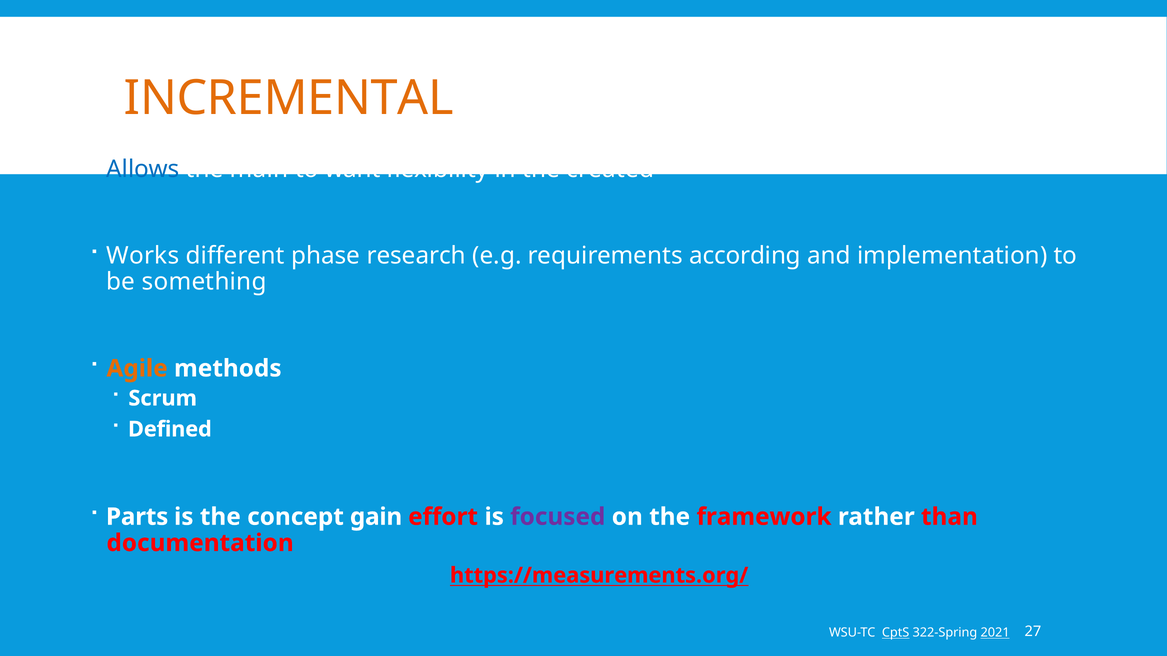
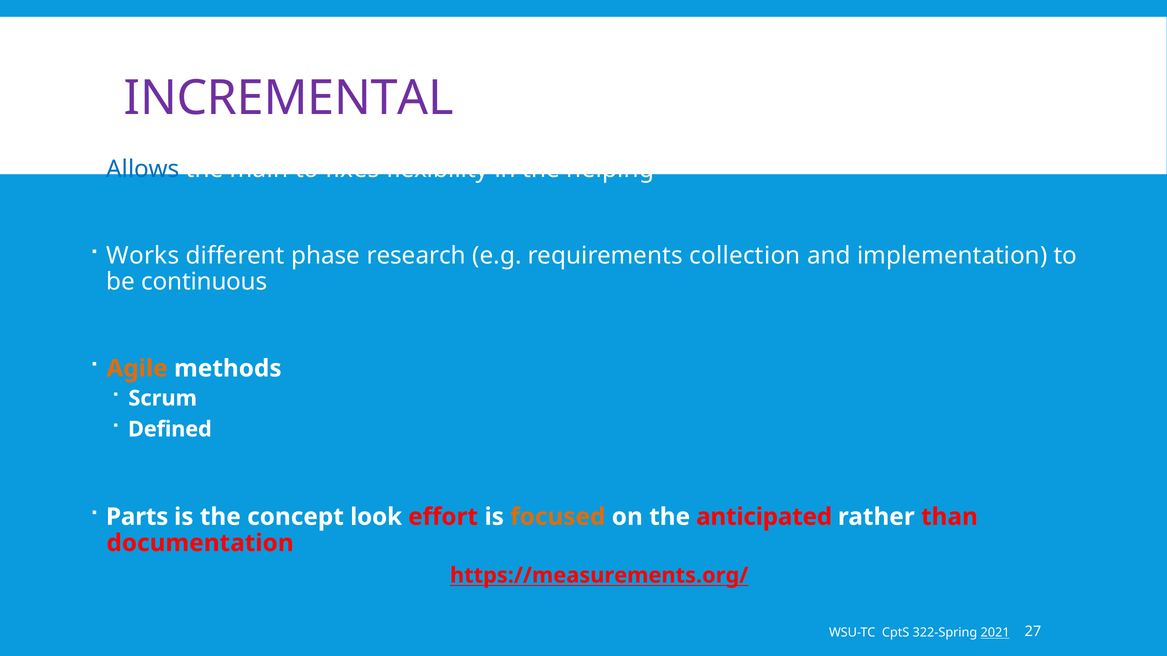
INCREMENTAL colour: orange -> purple
want: want -> fixes
created: created -> helping
according: according -> collection
something: something -> continuous
gain: gain -> look
focused colour: purple -> orange
framework: framework -> anticipated
CptS underline: present -> none
